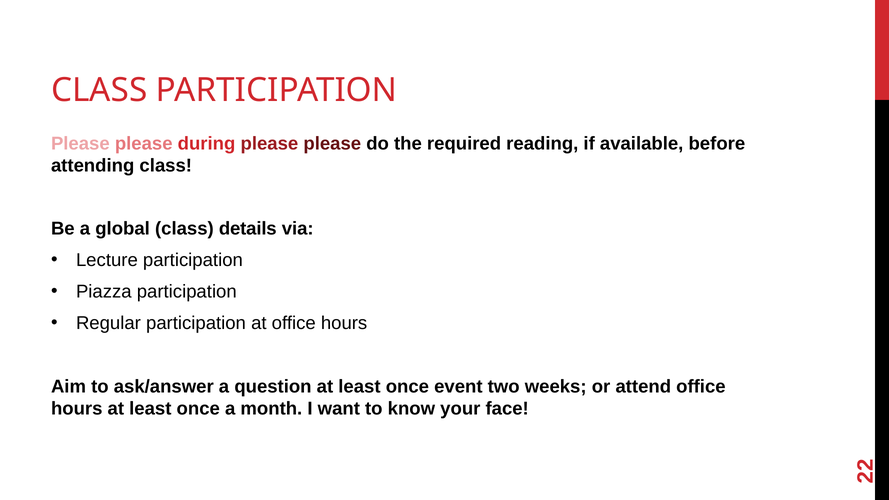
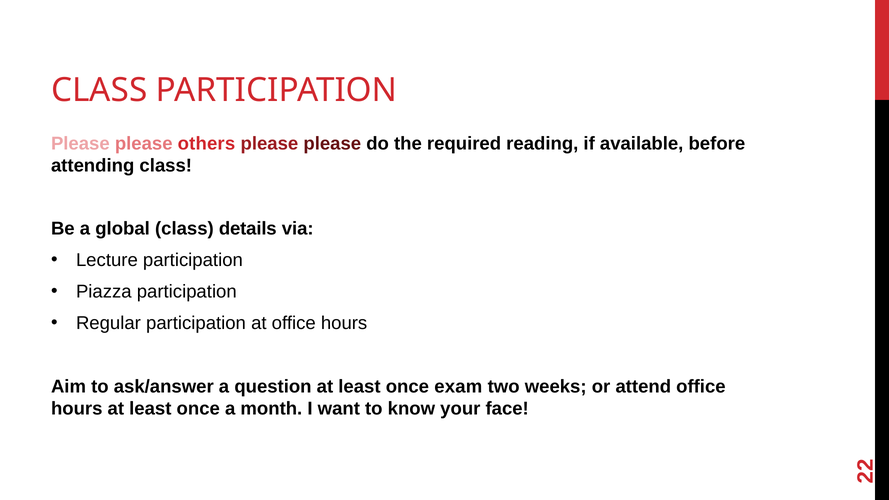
during: during -> others
event: event -> exam
